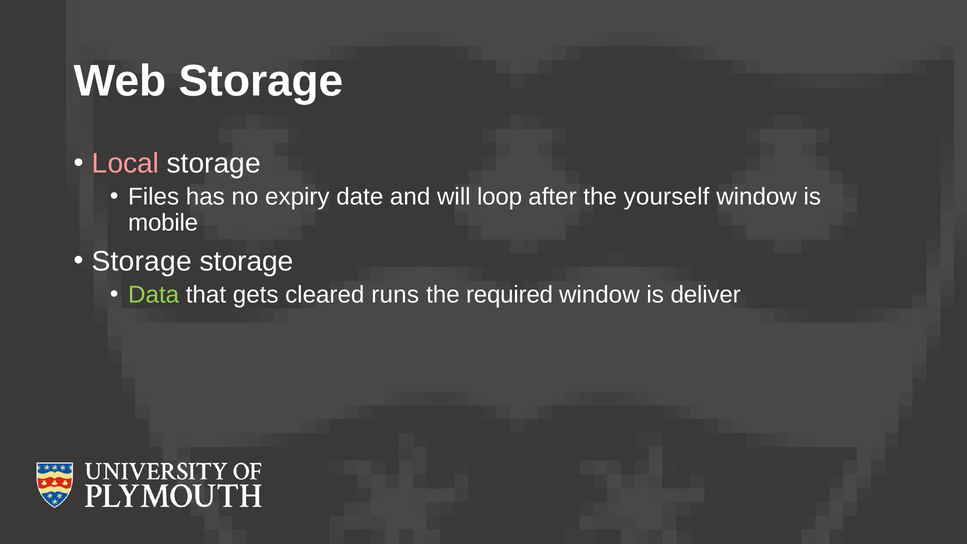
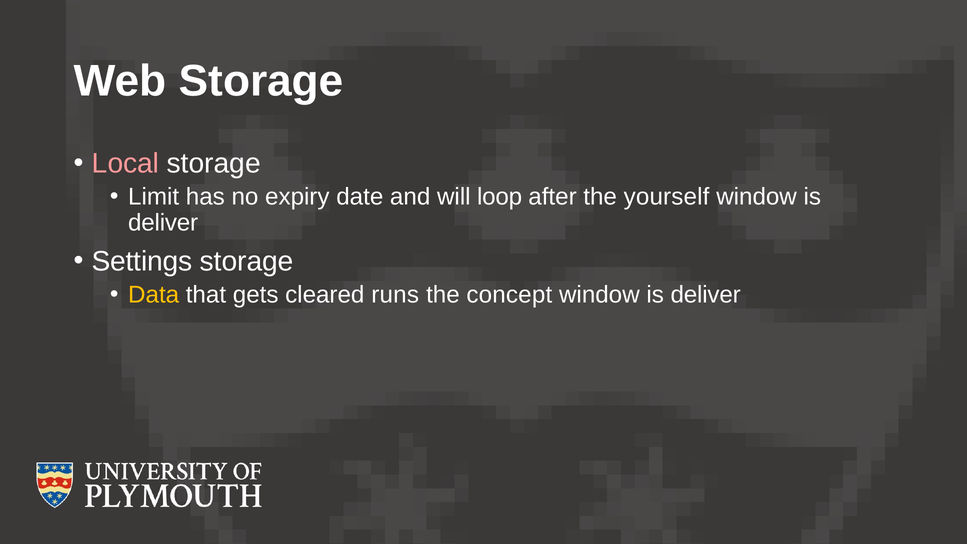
Files: Files -> Limit
mobile at (163, 223): mobile -> deliver
Storage at (142, 261): Storage -> Settings
Data colour: light green -> yellow
required: required -> concept
